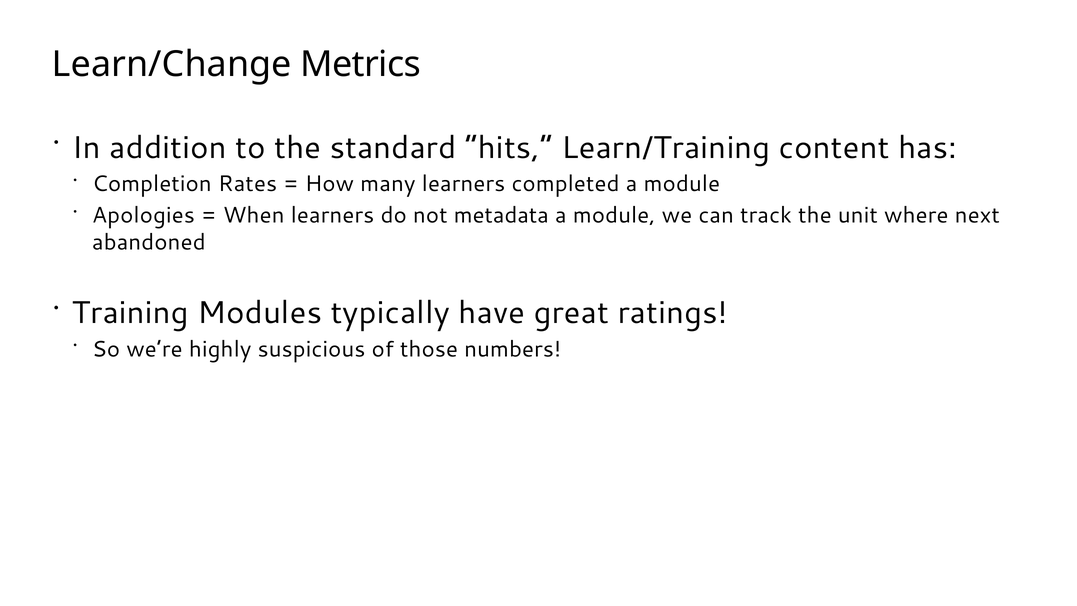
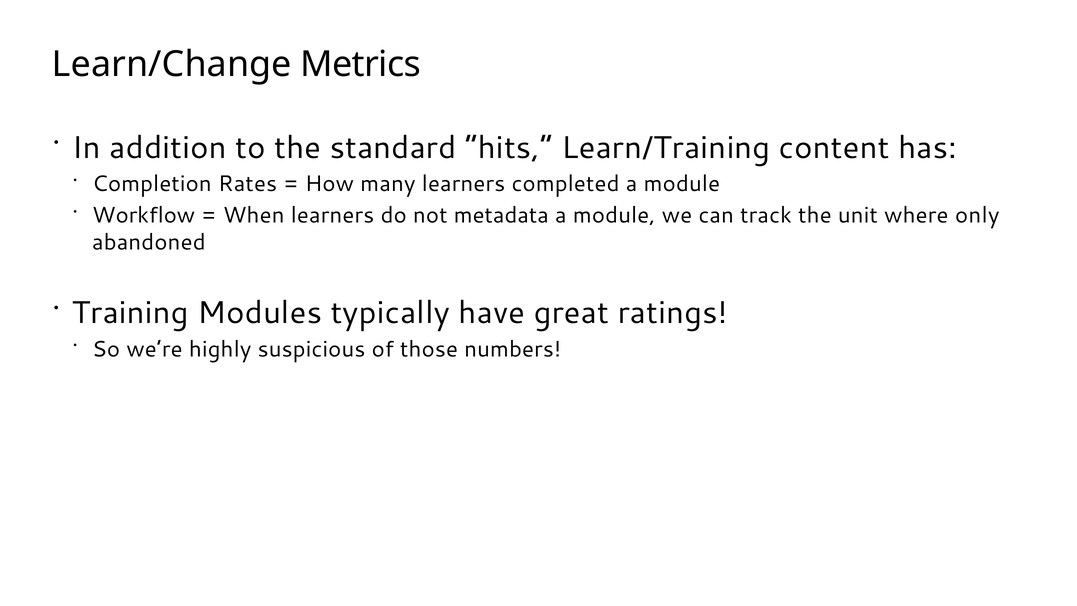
Apologies: Apologies -> Workflow
next: next -> only
